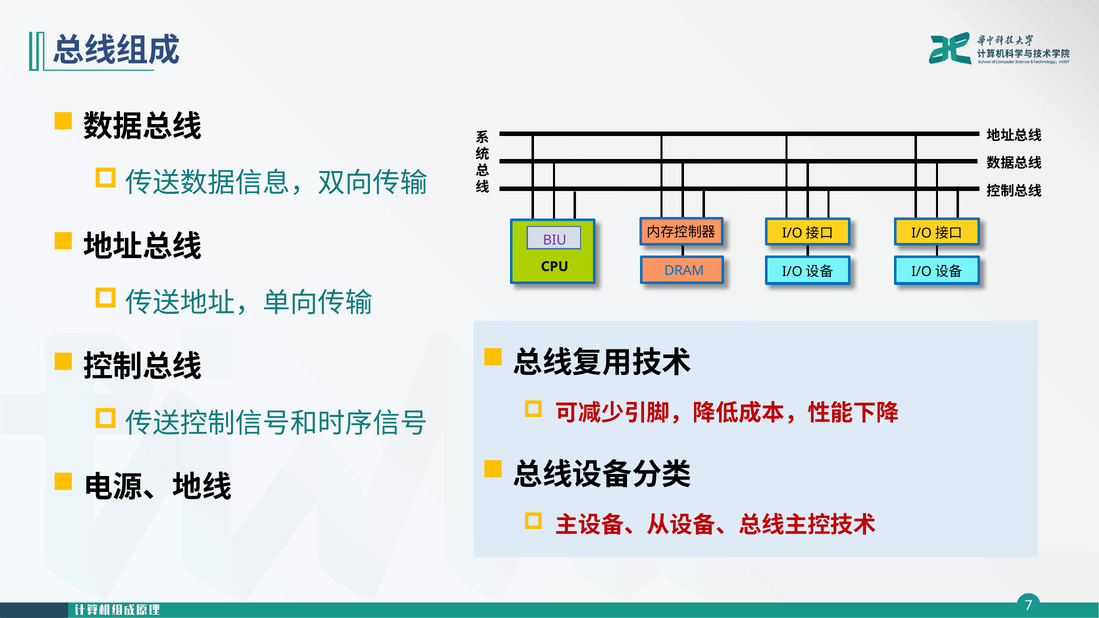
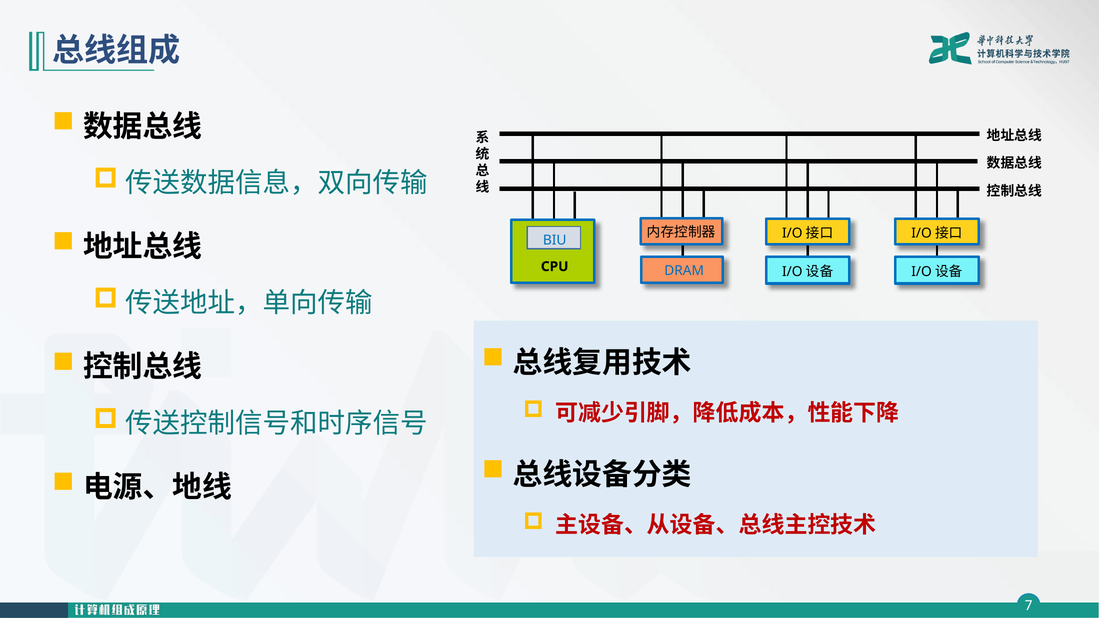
BIU colour: purple -> blue
